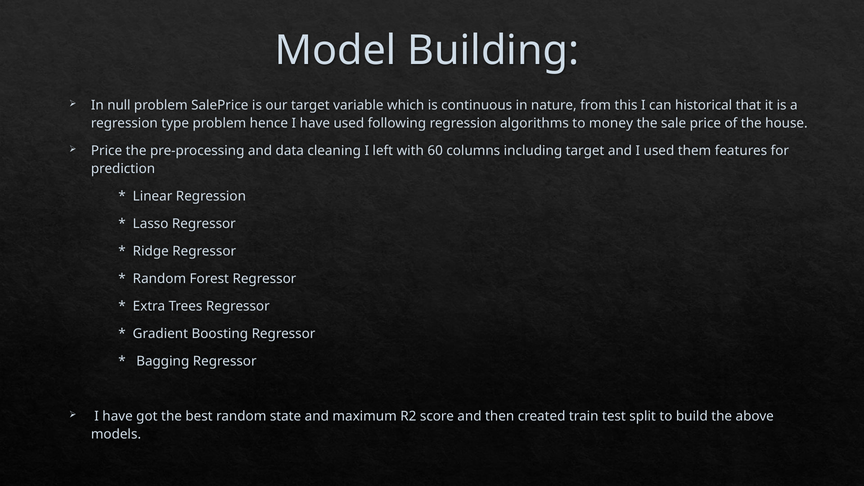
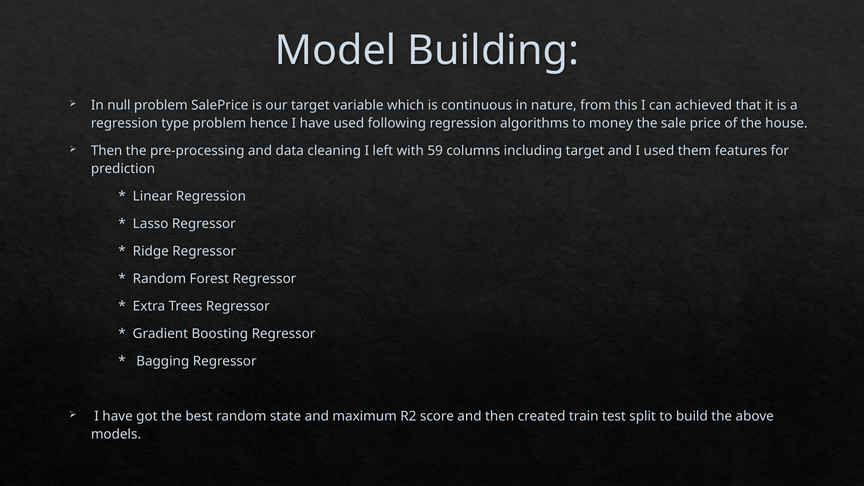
historical: historical -> achieved
Price at (107, 151): Price -> Then
60: 60 -> 59
